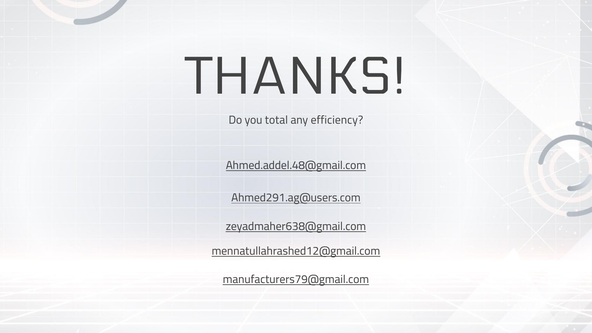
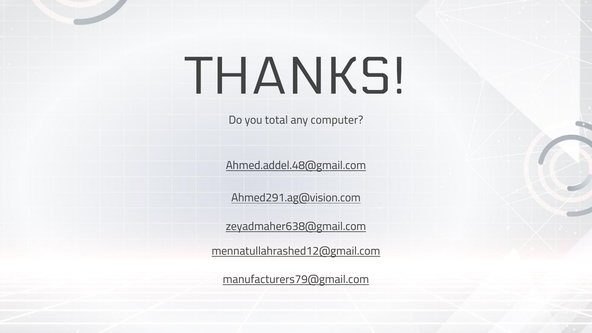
efficiency: efficiency -> computer
Ahmed291.ag@users.com: Ahmed291.ag@users.com -> Ahmed291.ag@vision.com
